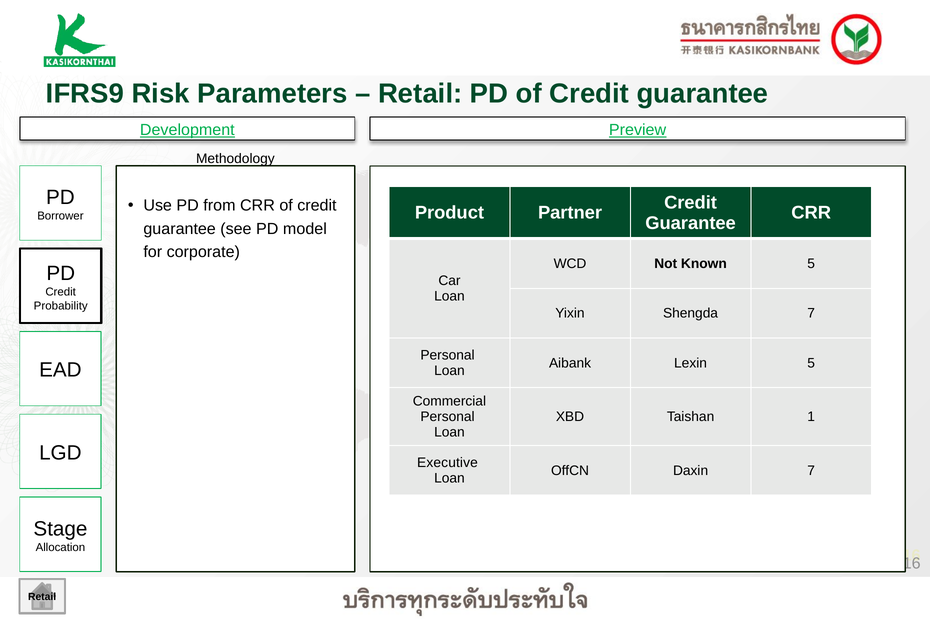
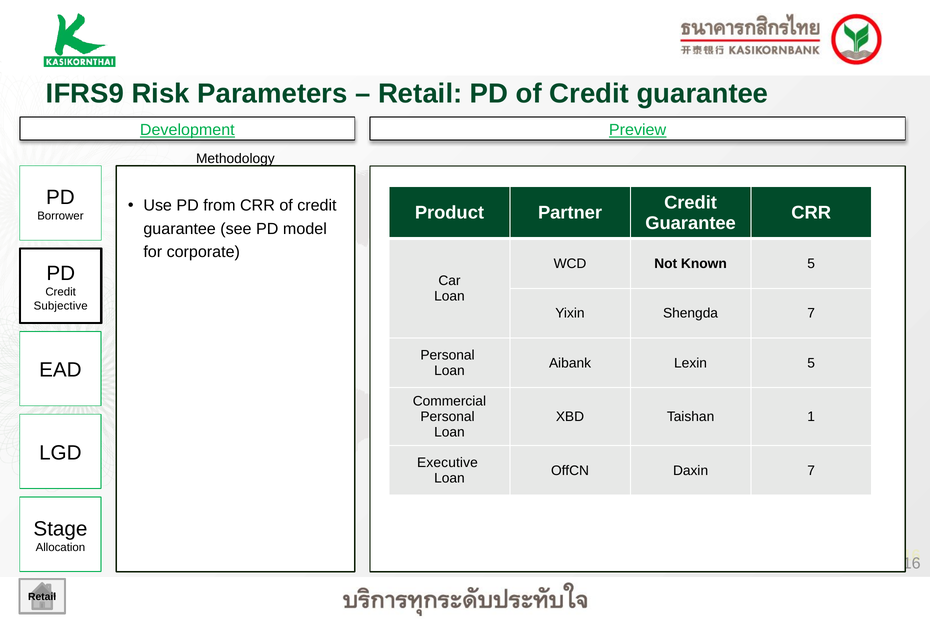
Probability: Probability -> Subjective
